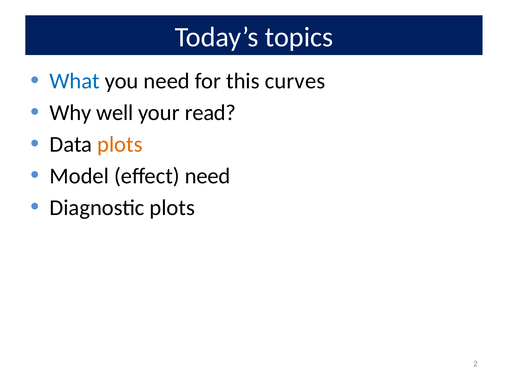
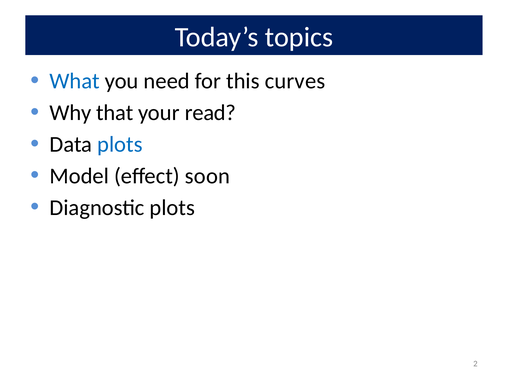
well: well -> that
plots at (120, 144) colour: orange -> blue
effect need: need -> soon
